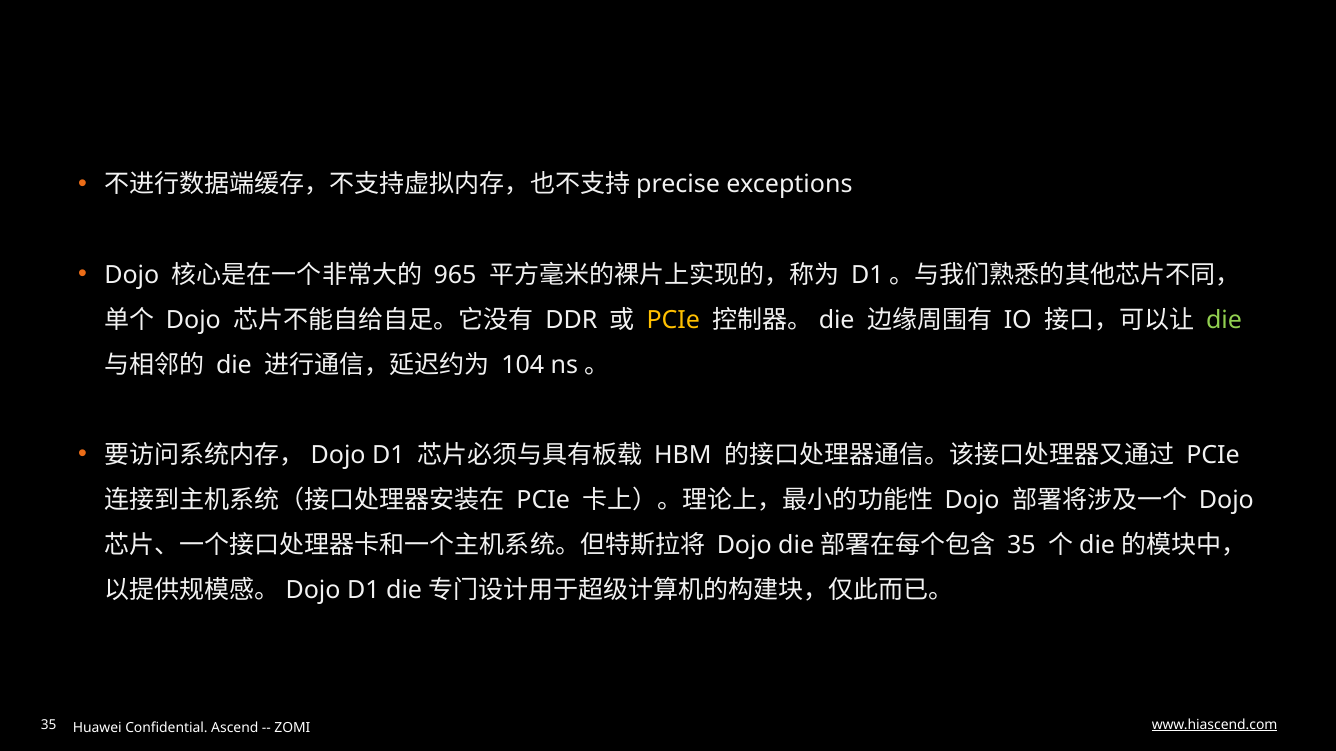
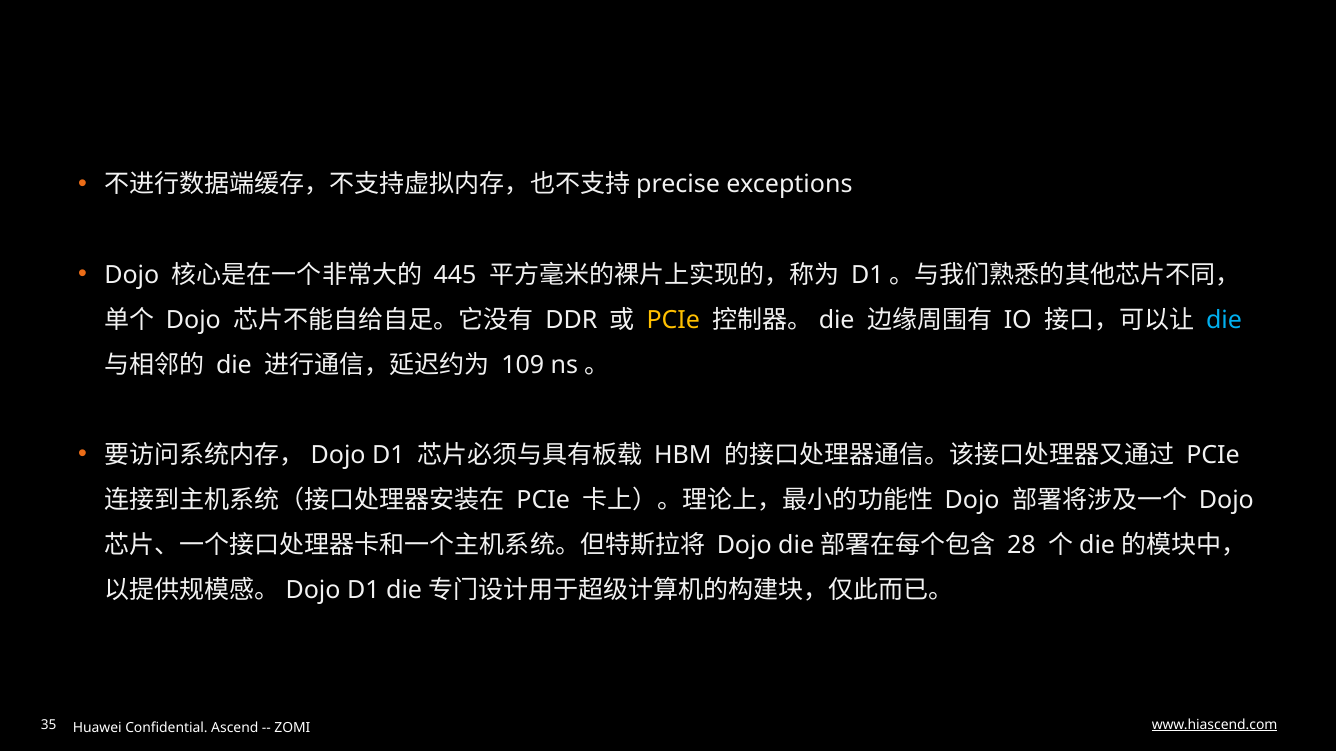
965: 965 -> 445
die at (1224, 320) colour: light green -> light blue
104: 104 -> 109
35 at (1021, 545): 35 -> 28
